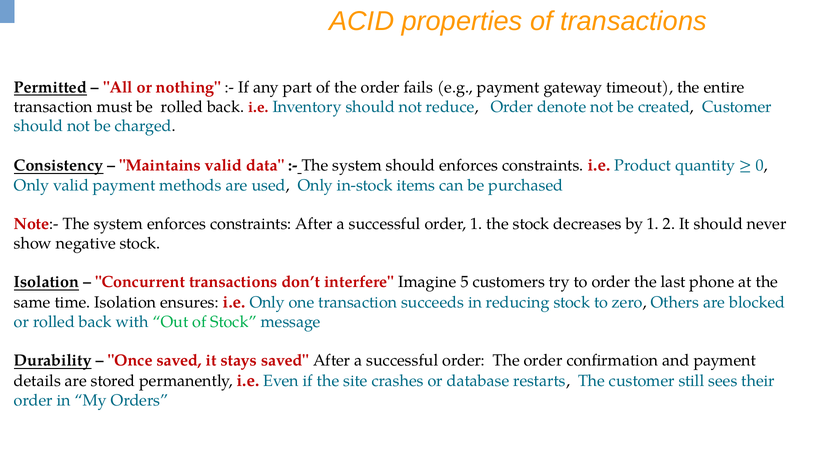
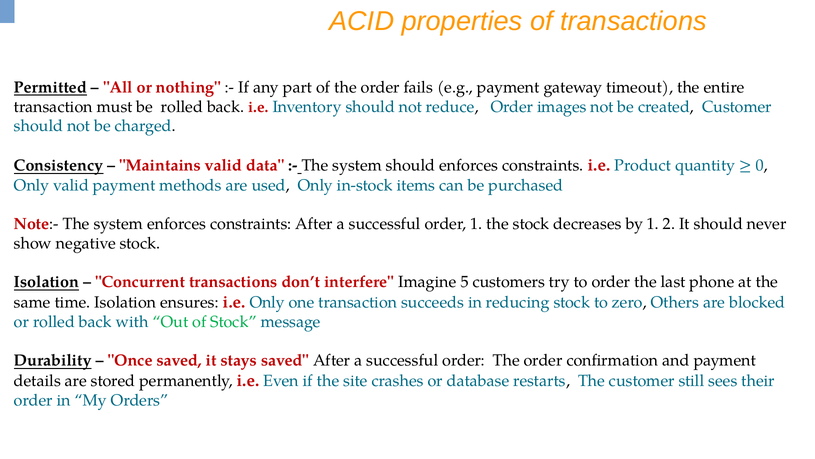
denote: denote -> images
